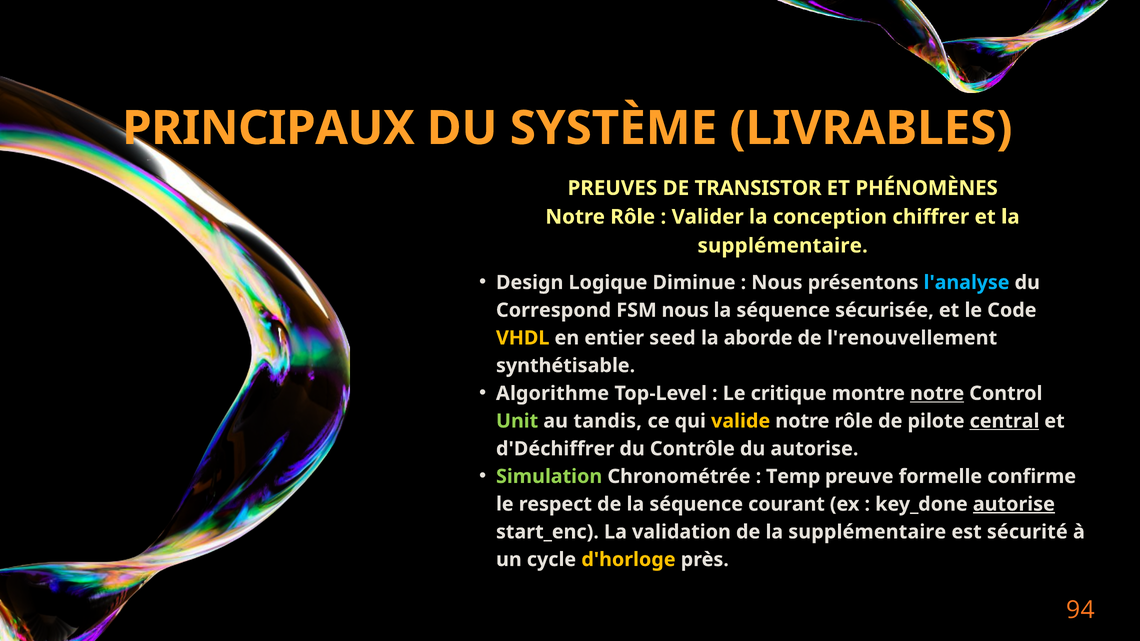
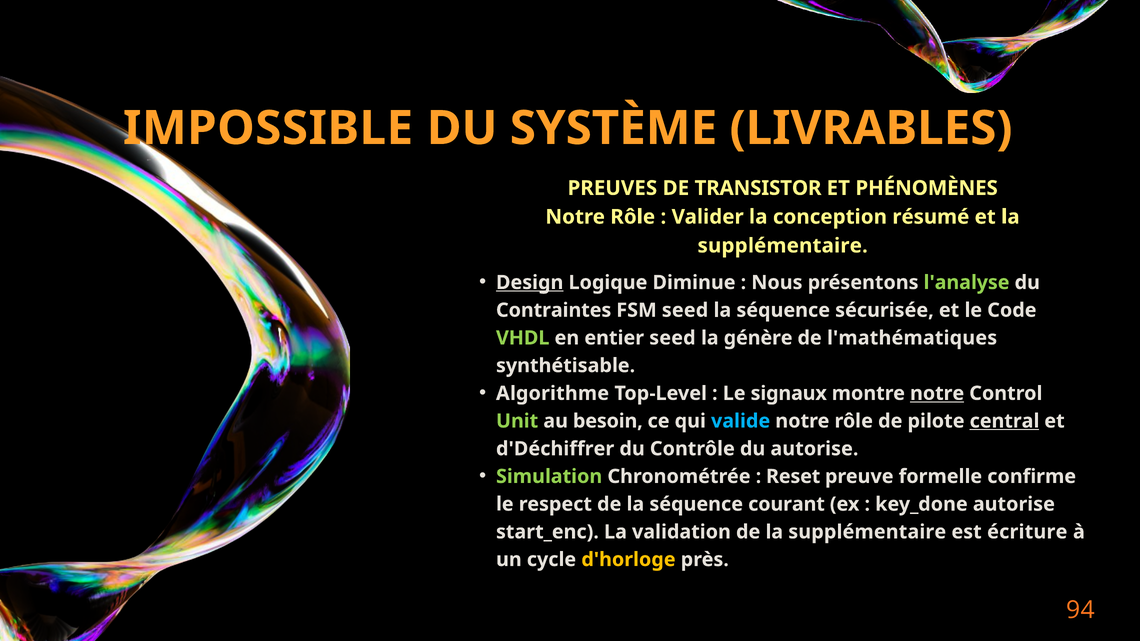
PRINCIPAUX: PRINCIPAUX -> IMPOSSIBLE
chiffrer: chiffrer -> résumé
Design underline: none -> present
l'analyse colour: light blue -> light green
Correspond: Correspond -> Contraintes
FSM nous: nous -> seed
VHDL colour: yellow -> light green
aborde: aborde -> génère
l'renouvellement: l'renouvellement -> l'mathématiques
critique: critique -> signaux
tandis: tandis -> besoin
valide colour: yellow -> light blue
Temp: Temp -> Reset
autorise at (1014, 504) underline: present -> none
sécurité: sécurité -> écriture
